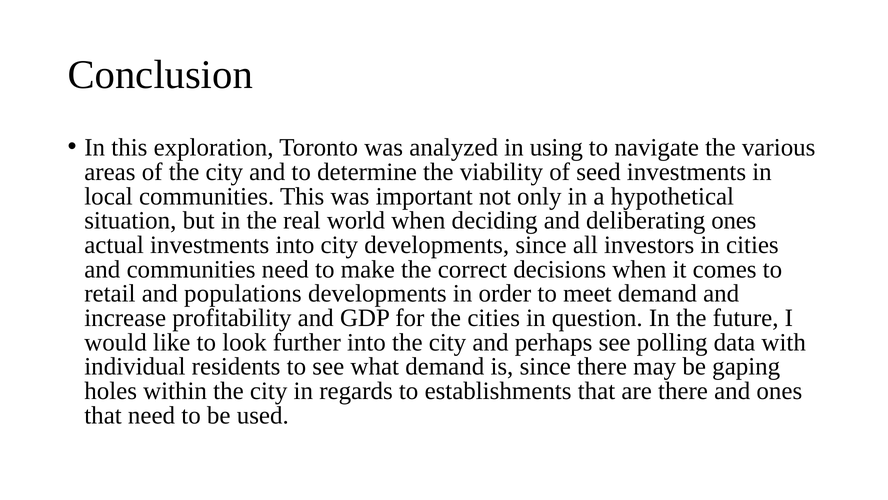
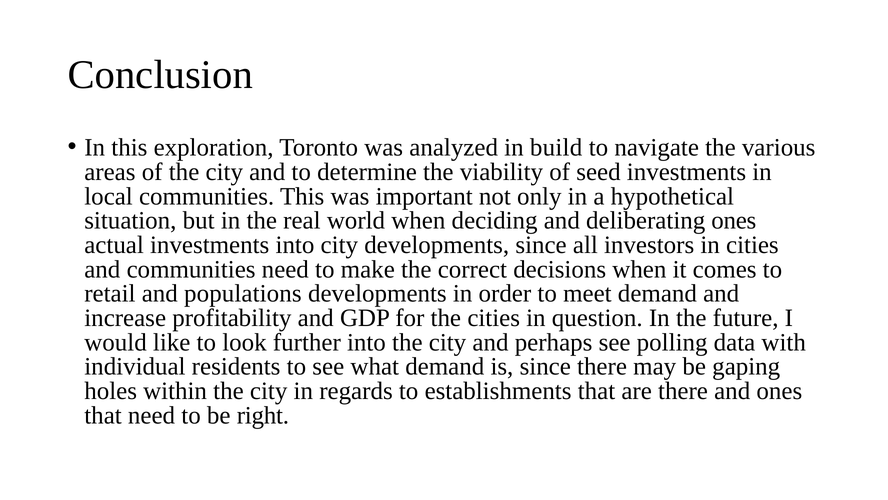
using: using -> build
used: used -> right
